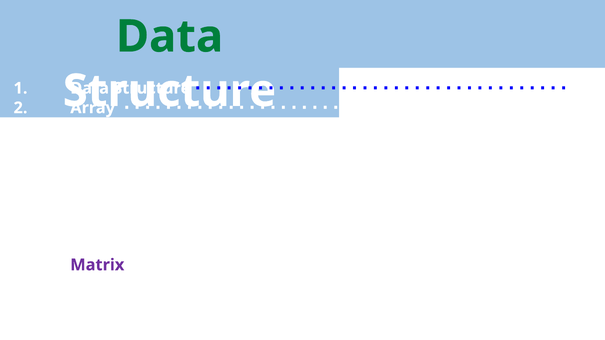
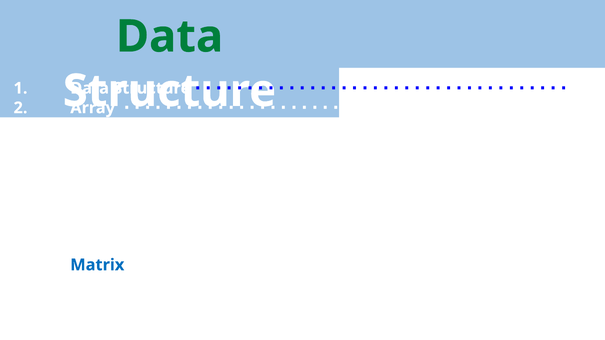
Matrix colour: purple -> blue
